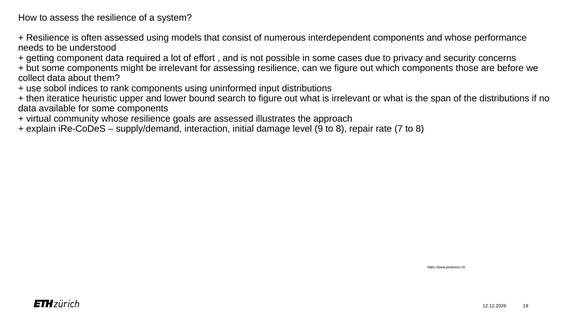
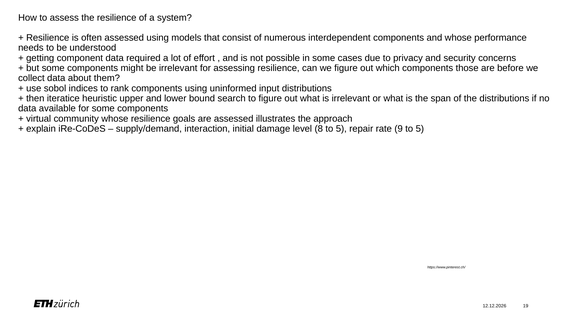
9: 9 -> 8
8 at (341, 129): 8 -> 5
7: 7 -> 9
8 at (420, 129): 8 -> 5
